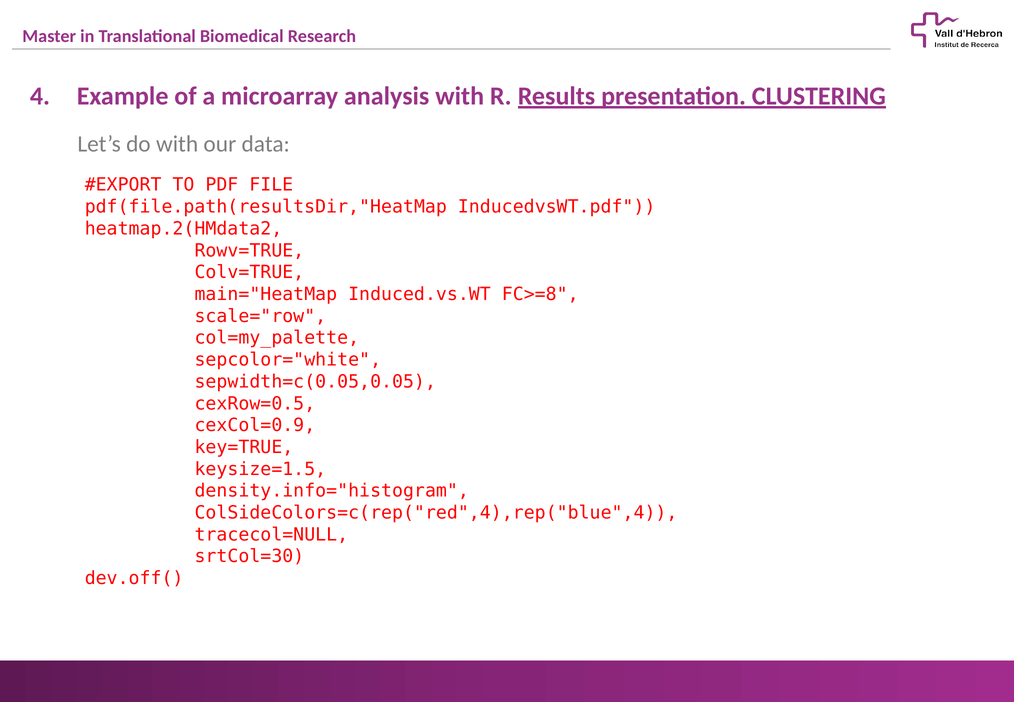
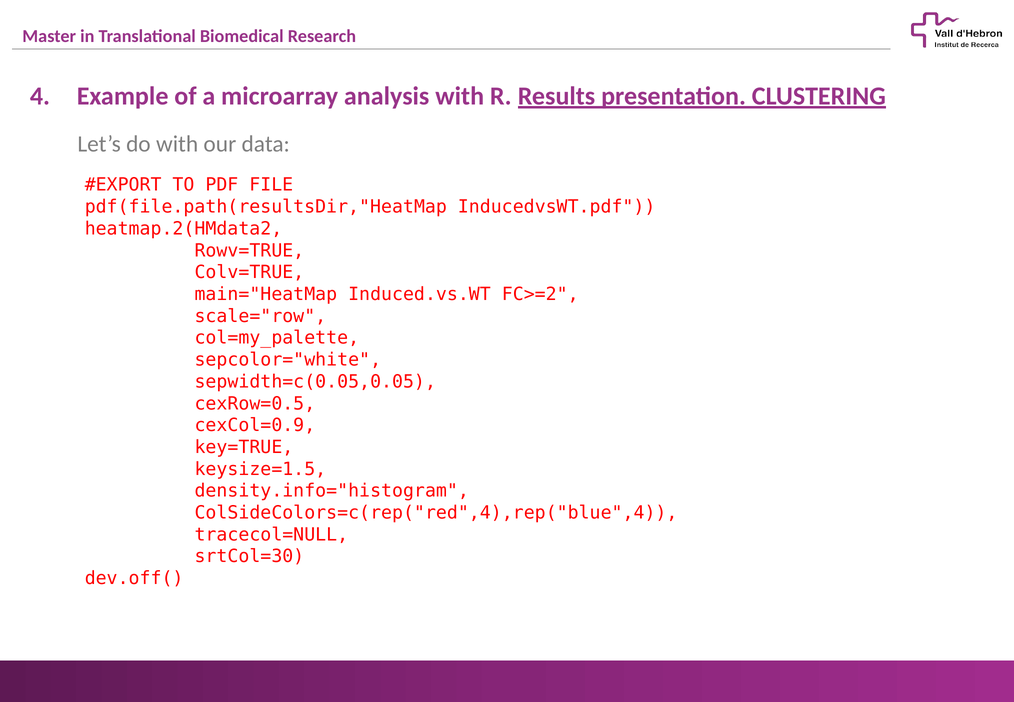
FC>=8: FC>=8 -> FC>=2
